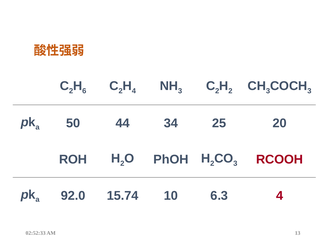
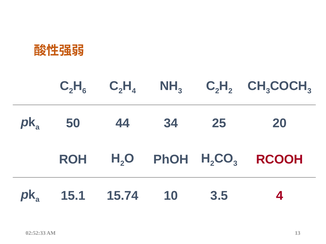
92.0: 92.0 -> 15.1
6.3: 6.3 -> 3.5
